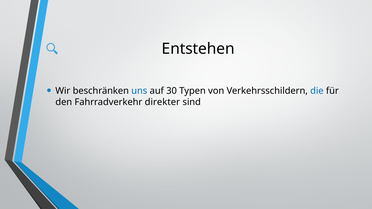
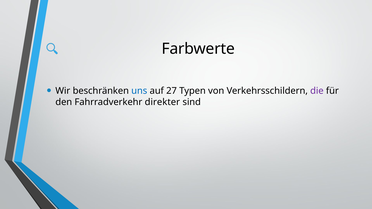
Entstehen: Entstehen -> Farbwerte
30: 30 -> 27
die colour: blue -> purple
